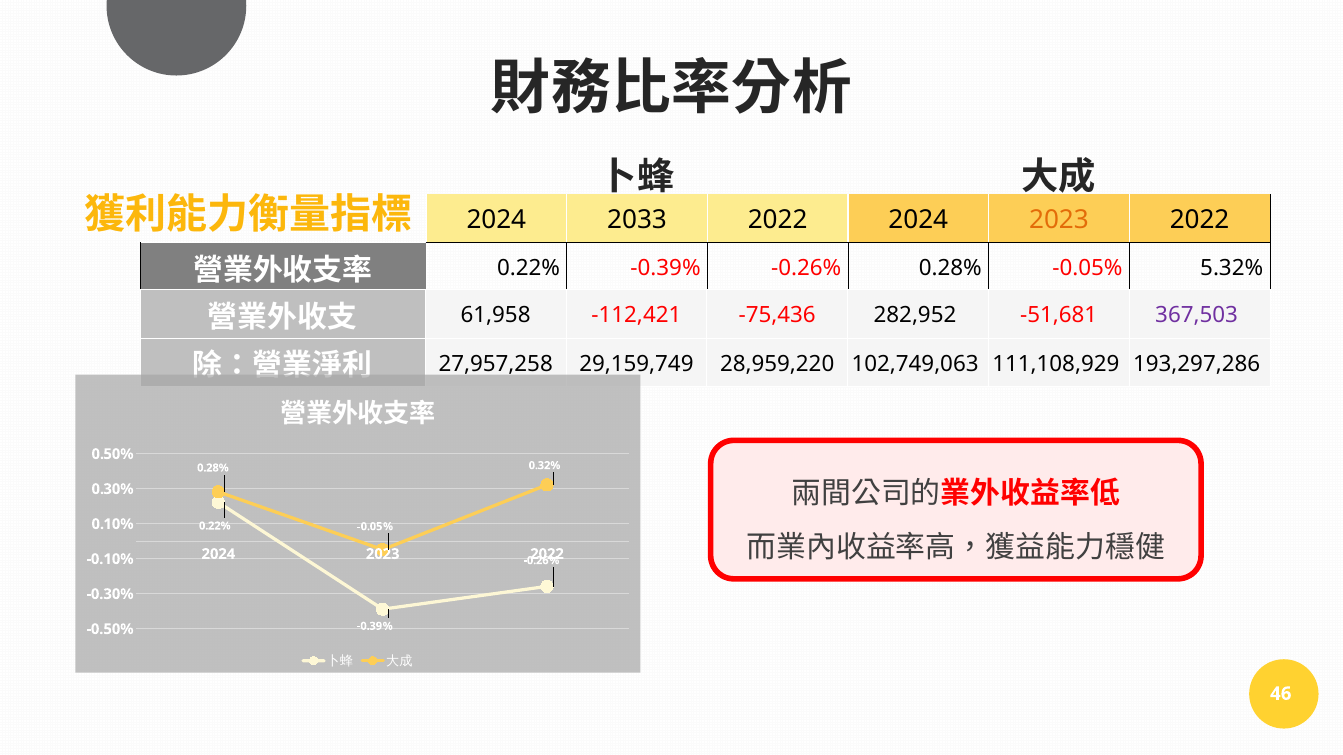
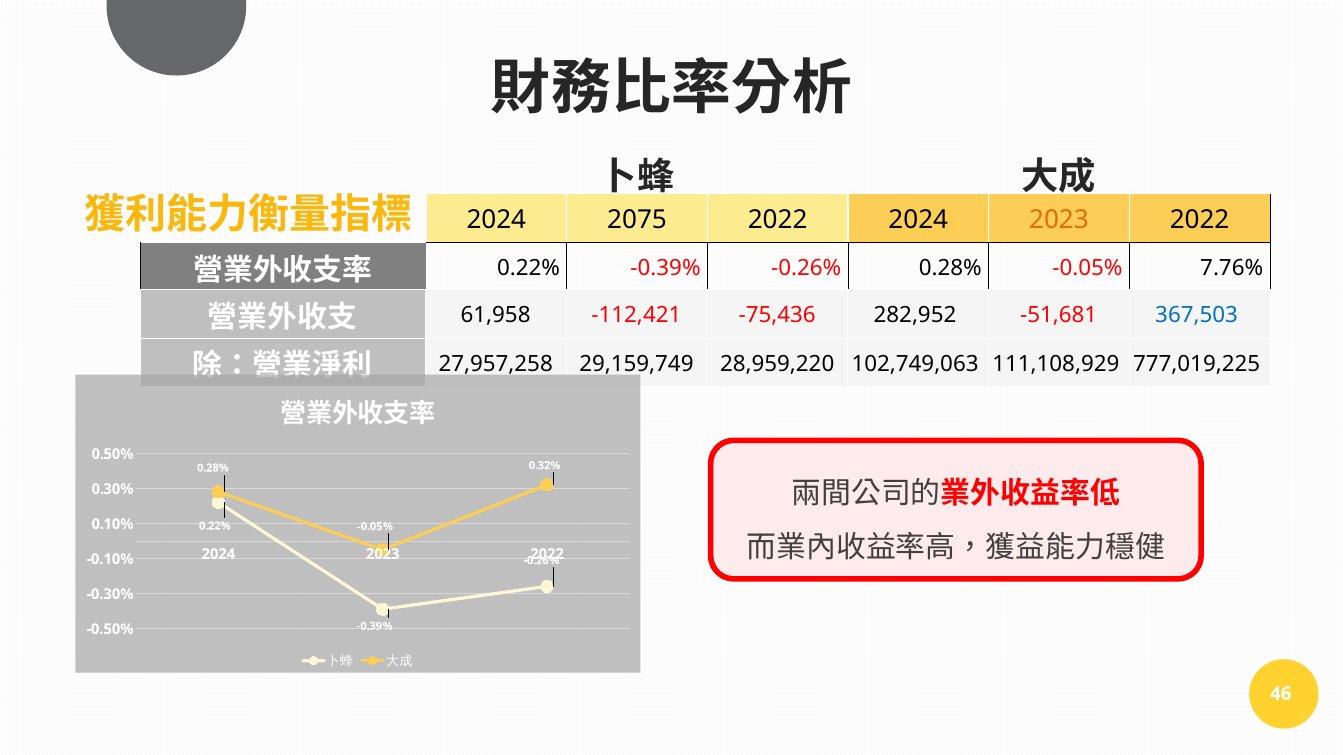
2033: 2033 -> 2075
5.32%: 5.32% -> 7.76%
367,503 colour: purple -> blue
193,297,286: 193,297,286 -> 777,019,225
